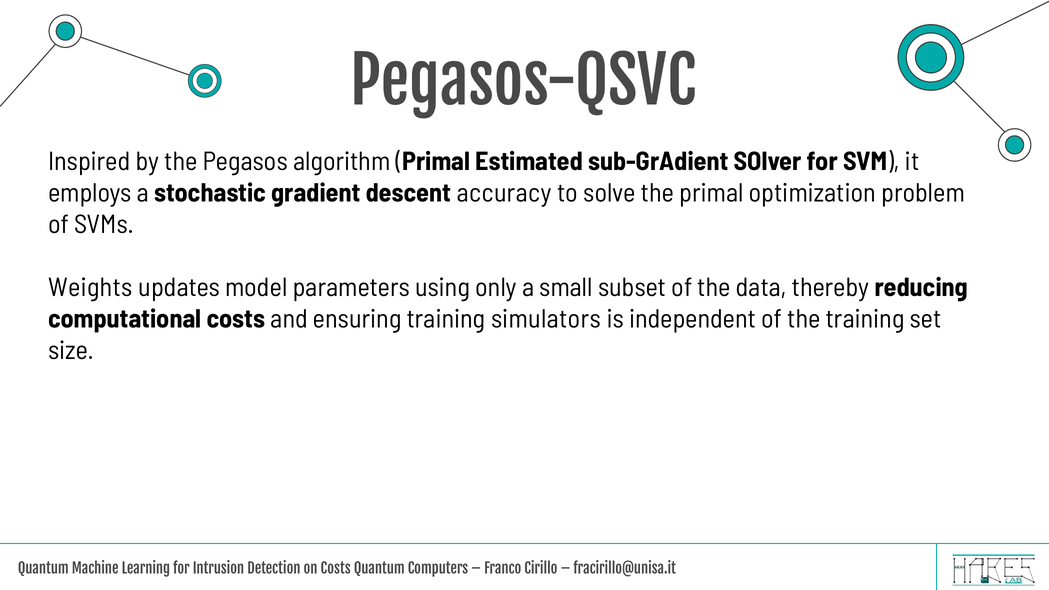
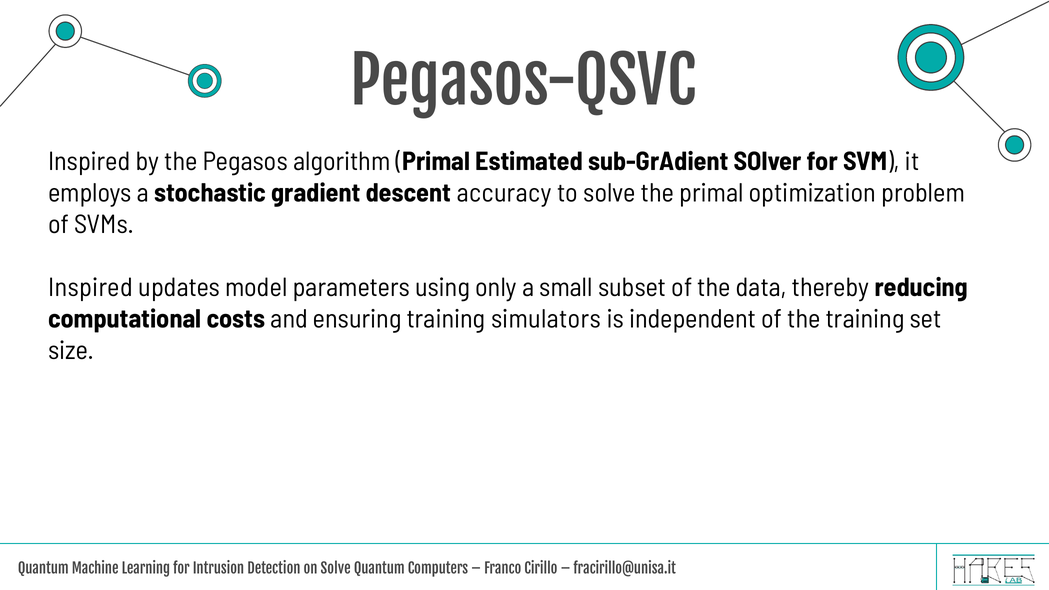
Weights at (91, 288): Weights -> Inspired
on Costs: Costs -> Solve
